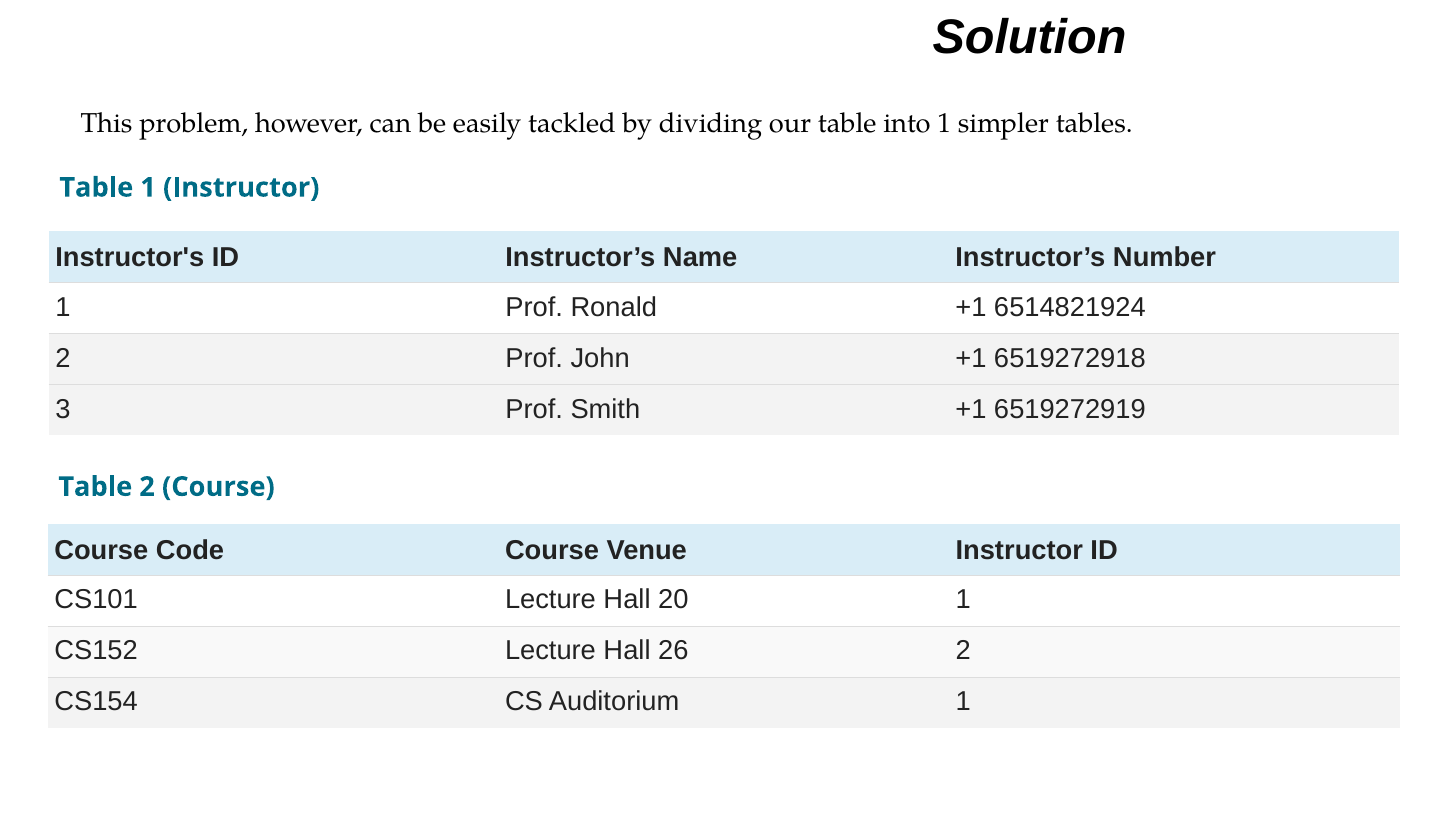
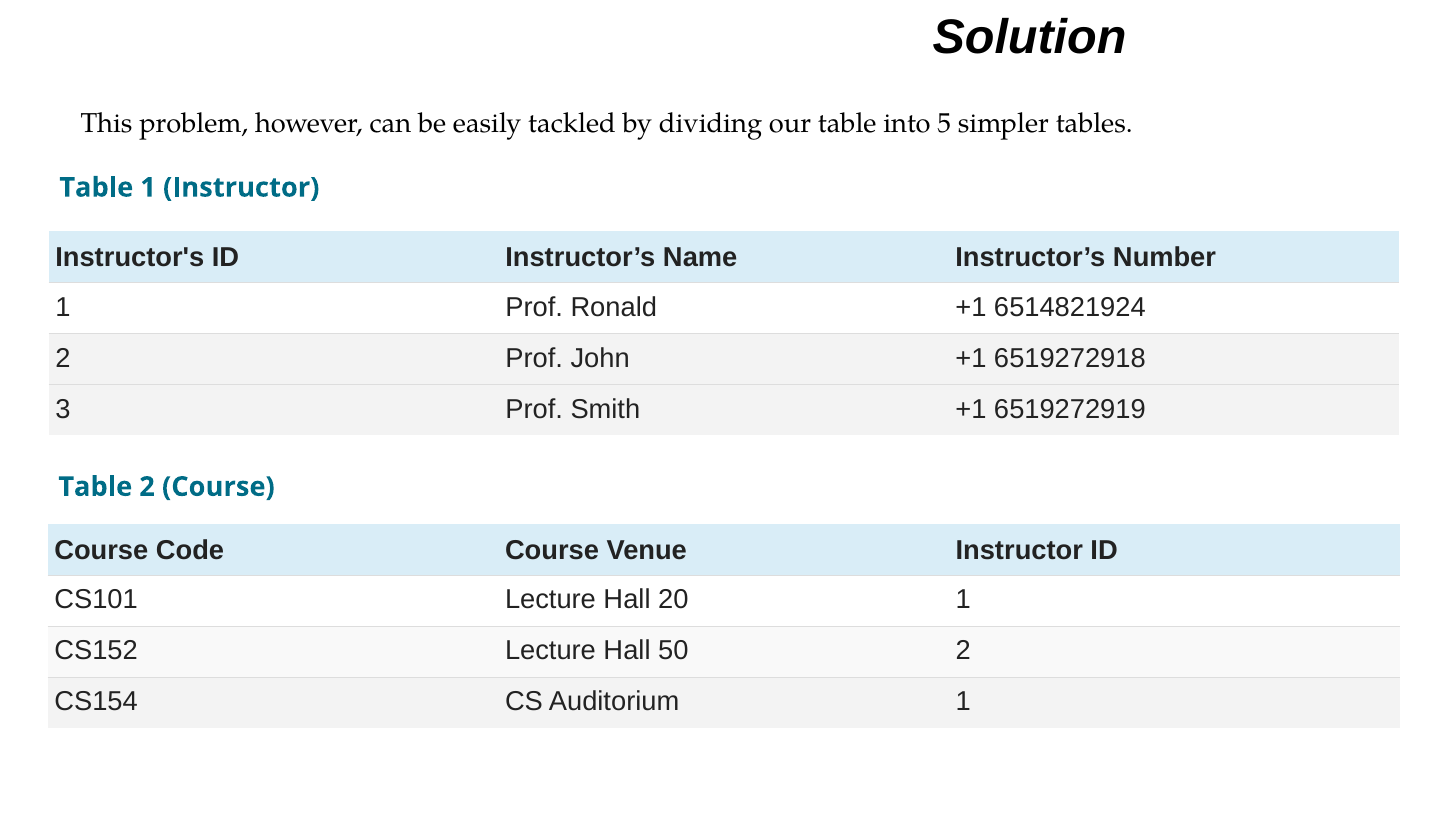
into 1: 1 -> 5
26: 26 -> 50
